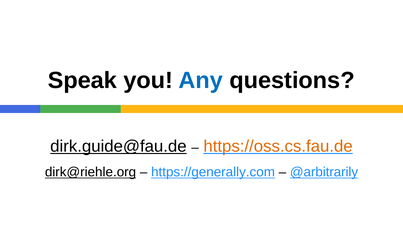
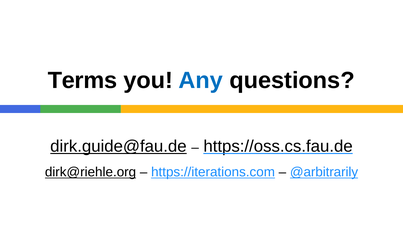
Speak: Speak -> Terms
https://oss.cs.fau.de colour: orange -> black
https://generally.com: https://generally.com -> https://iterations.com
